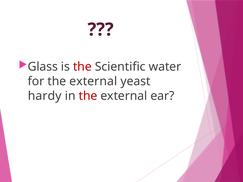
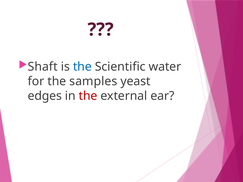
Glass: Glass -> Shaft
the at (82, 67) colour: red -> blue
for the external: external -> samples
hardy: hardy -> edges
